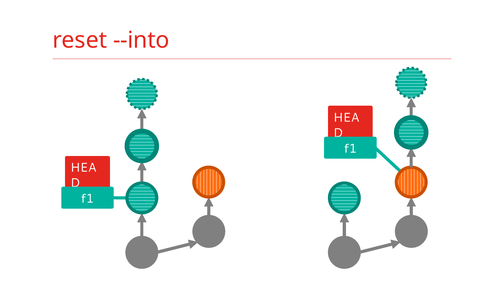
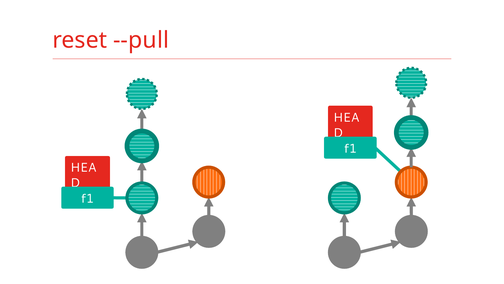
--into: --into -> --pull
